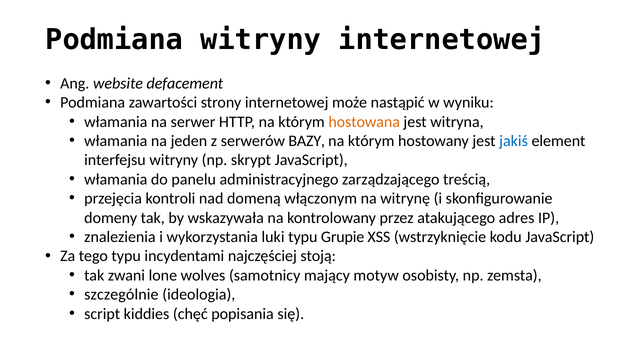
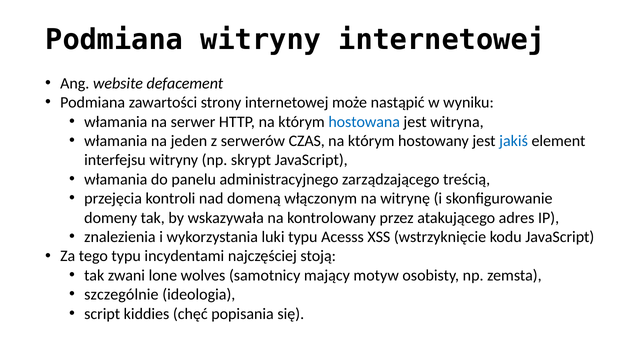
hostowana colour: orange -> blue
BAZY: BAZY -> CZAS
Grupie: Grupie -> Acesss
